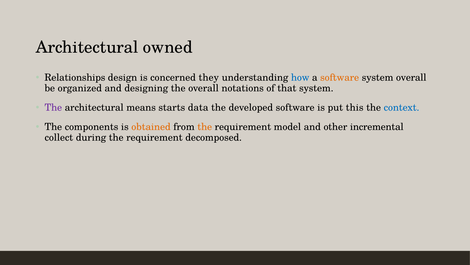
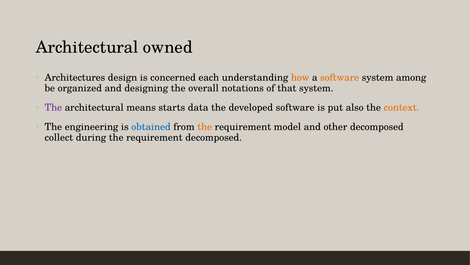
Relationships: Relationships -> Architectures
they: they -> each
how colour: blue -> orange
system overall: overall -> among
this: this -> also
context colour: blue -> orange
components: components -> engineering
obtained colour: orange -> blue
other incremental: incremental -> decomposed
